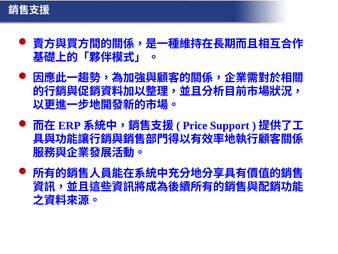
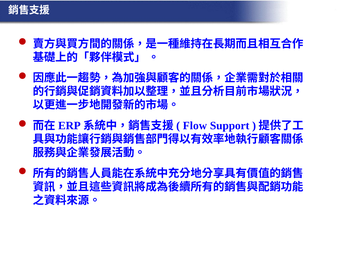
Price: Price -> Flow
